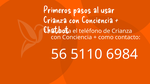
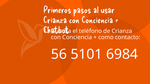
5110: 5110 -> 5101
